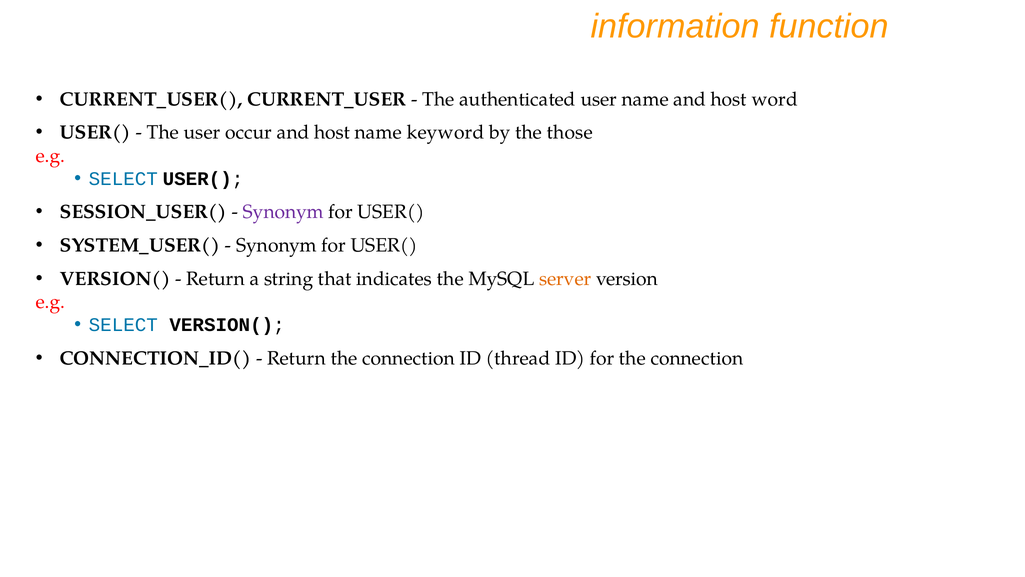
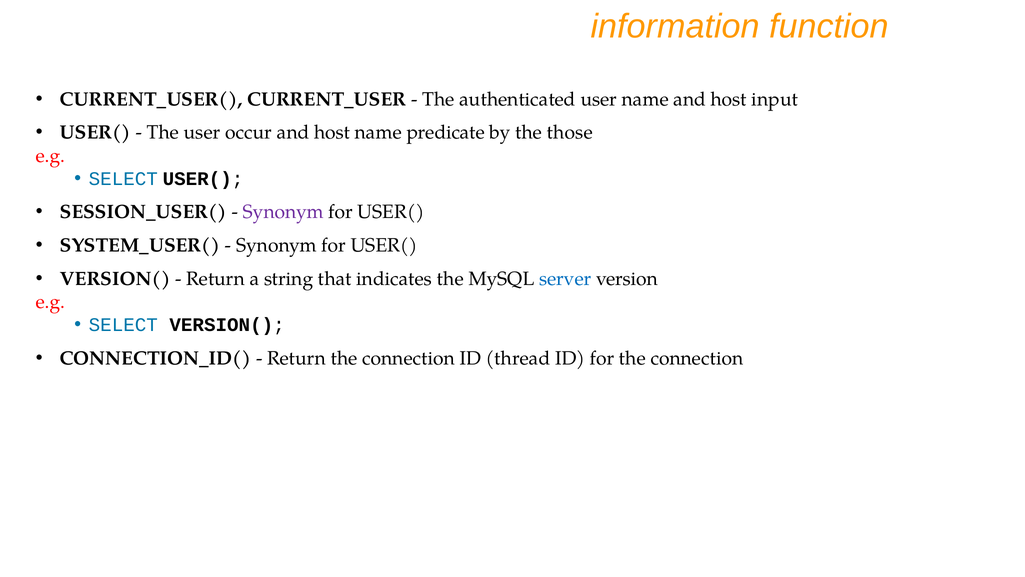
word: word -> input
keyword: keyword -> predicate
server colour: orange -> blue
